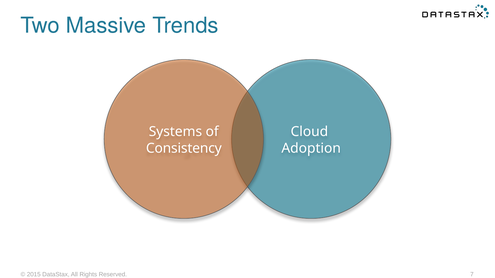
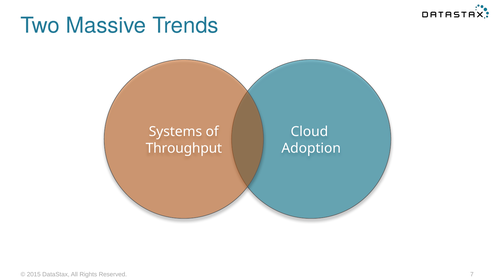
Consistency: Consistency -> Throughput
